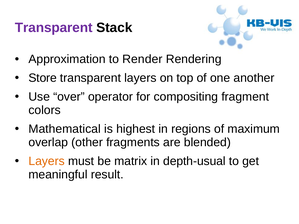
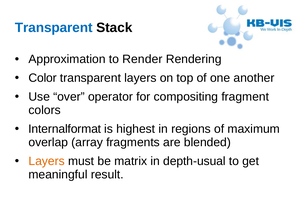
Transparent at (54, 28) colour: purple -> blue
Store: Store -> Color
Mathematical: Mathematical -> Internalformat
other: other -> array
